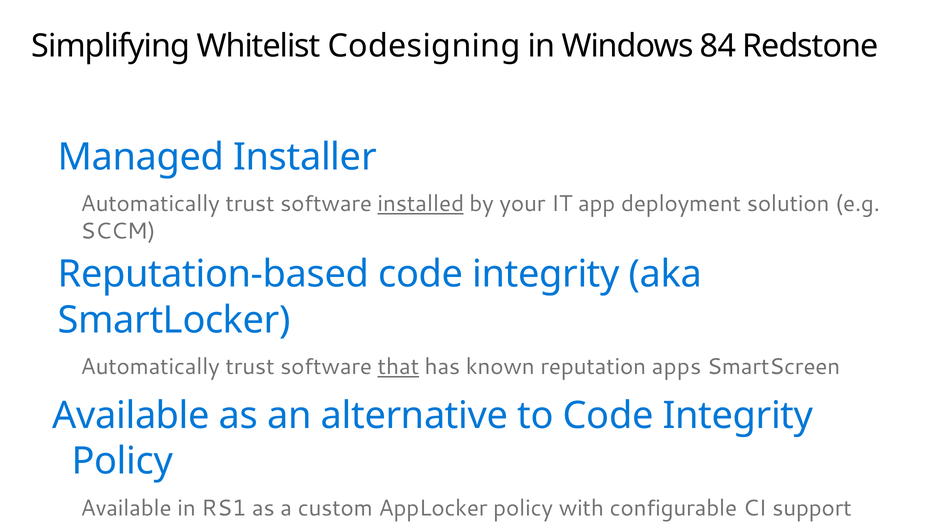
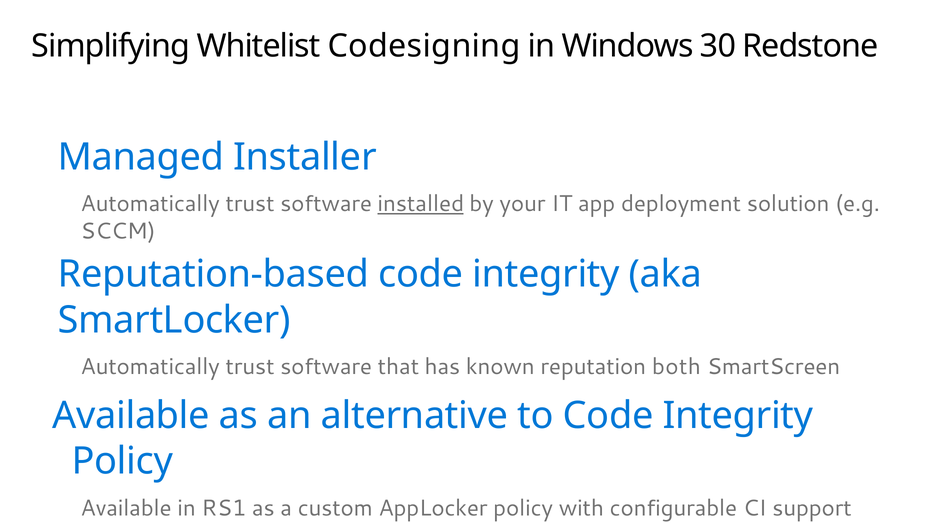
84: 84 -> 30
that underline: present -> none
apps: apps -> both
